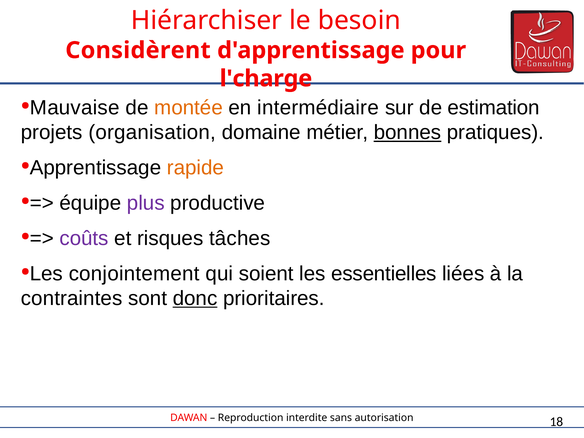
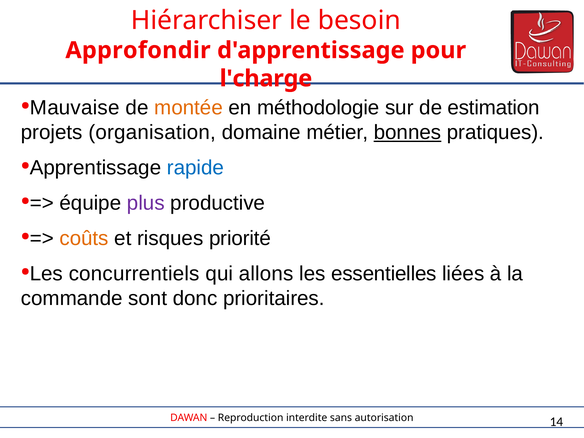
Considèrent: Considèrent -> Approfondir
intermédiaire: intermédiaire -> méthodologie
rapide colour: orange -> blue
coûts colour: purple -> orange
tâches: tâches -> priorité
conjointement: conjointement -> concurrentiels
soient: soient -> allons
contraintes: contraintes -> commande
donc underline: present -> none
18: 18 -> 14
